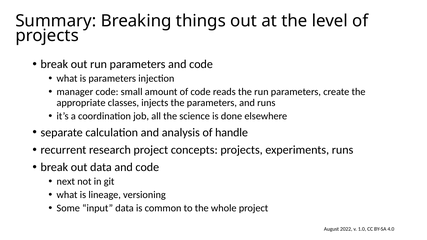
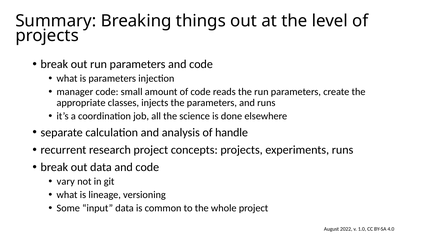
next: next -> vary
